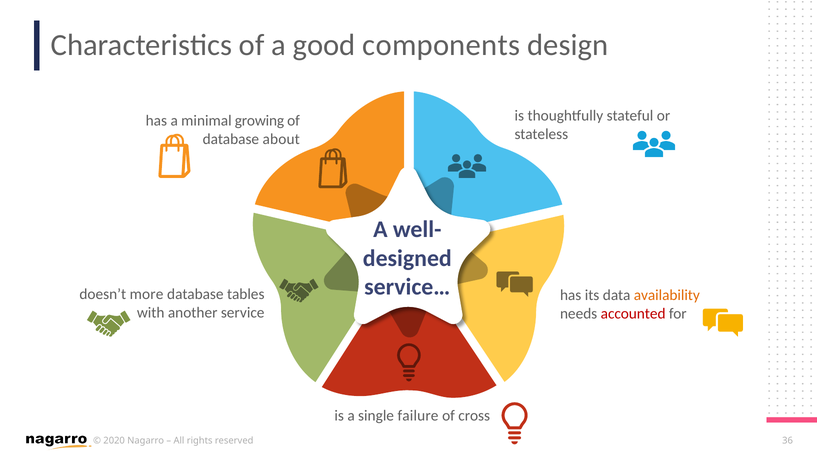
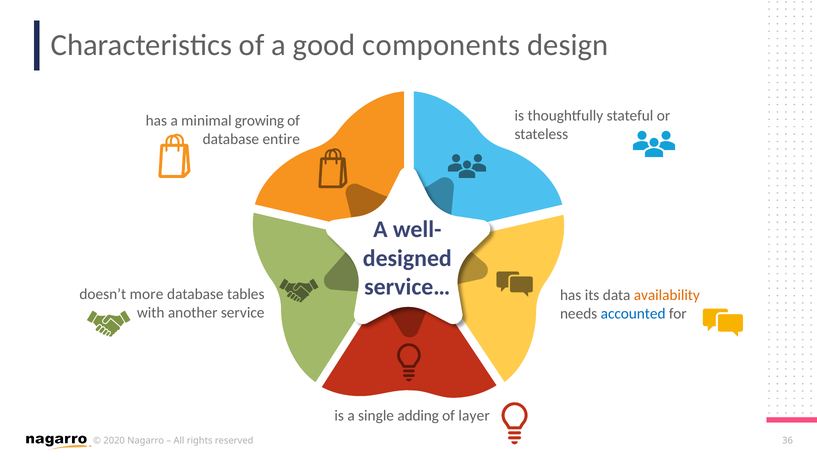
about: about -> entire
accounted colour: red -> blue
failure: failure -> adding
cross: cross -> layer
